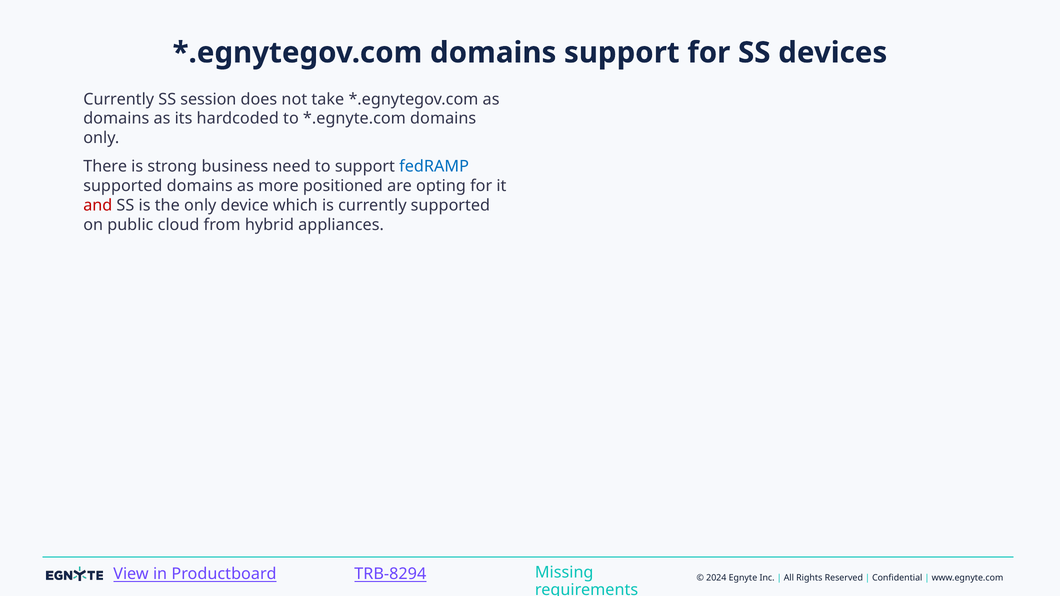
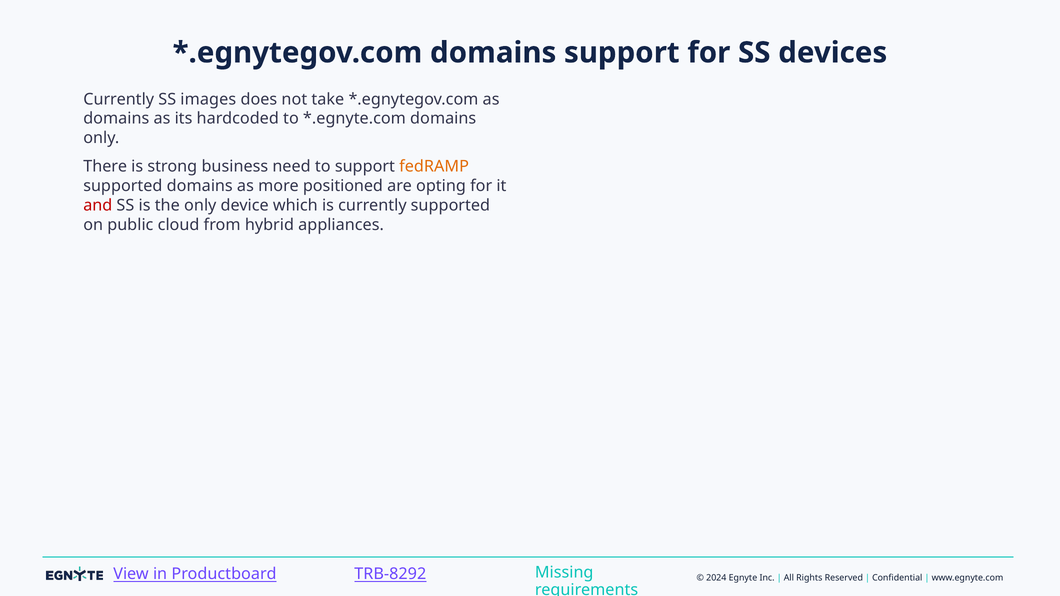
session: session -> images
fedRAMP colour: blue -> orange
TRB-8294: TRB-8294 -> TRB-8292
